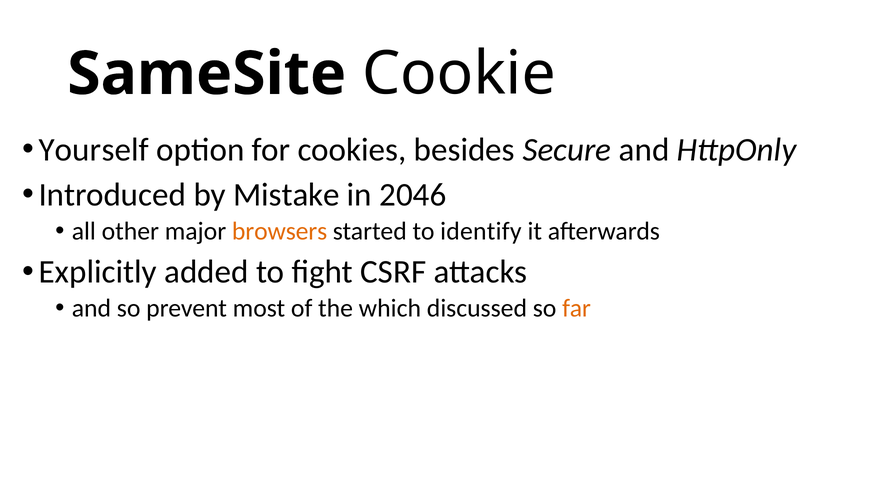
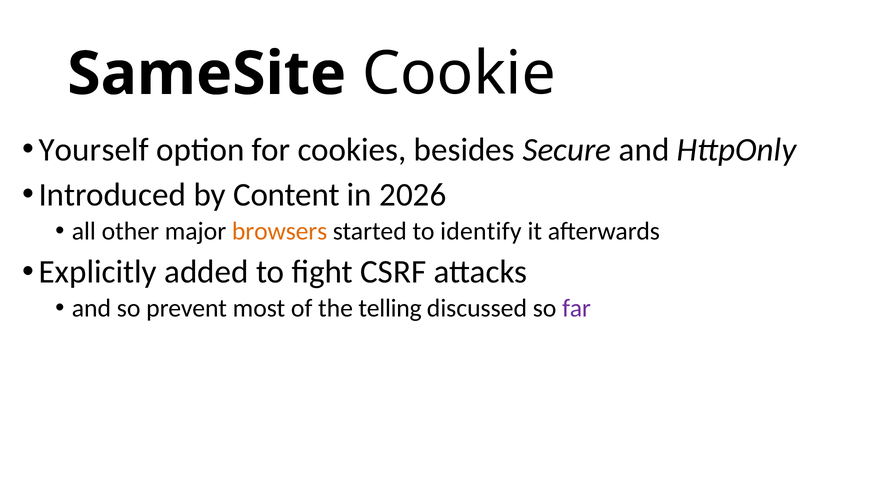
Mistake: Mistake -> Content
2046: 2046 -> 2026
which: which -> telling
far colour: orange -> purple
